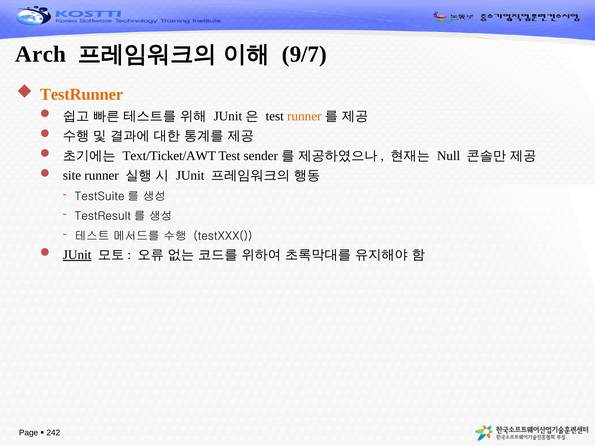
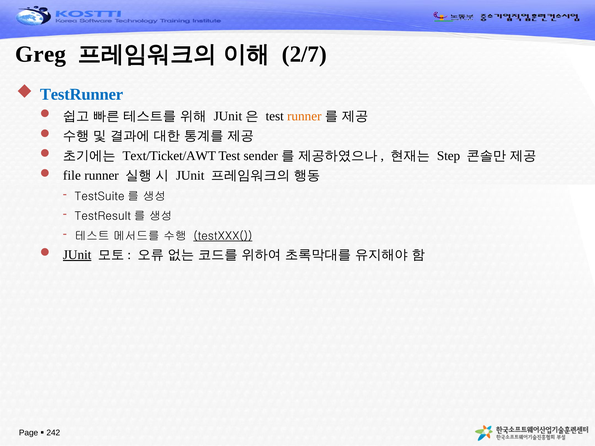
Arch: Arch -> Greg
9/7: 9/7 -> 2/7
TestRunner colour: orange -> blue
Null: Null -> Step
site: site -> file
testXXX( underline: none -> present
